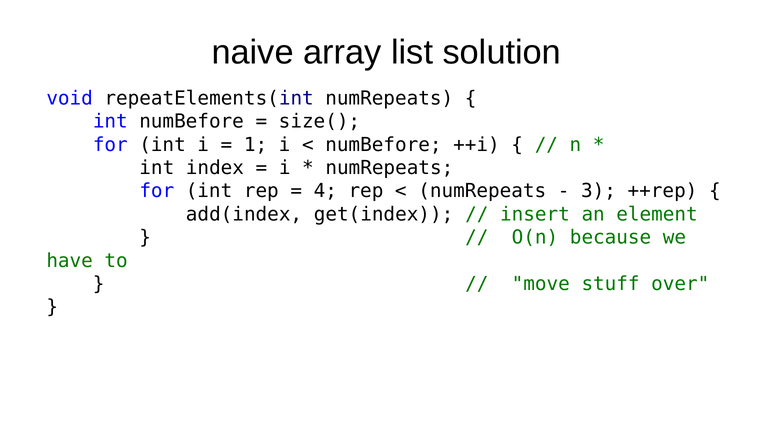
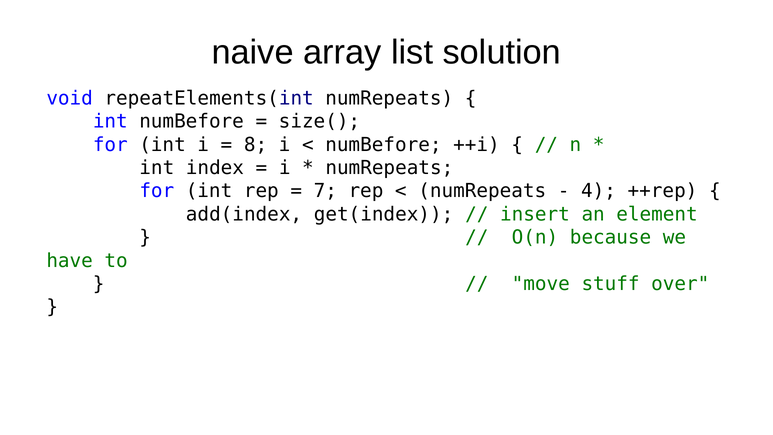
1: 1 -> 8
4: 4 -> 7
3: 3 -> 4
